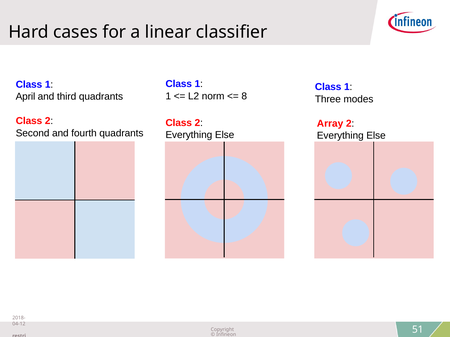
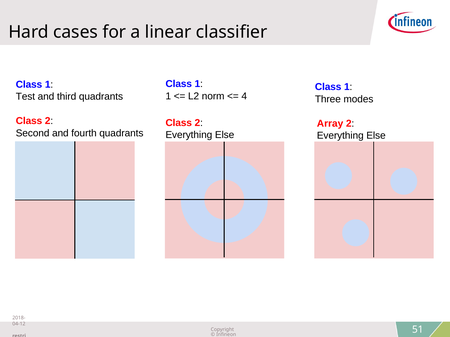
8: 8 -> 4
April: April -> Test
